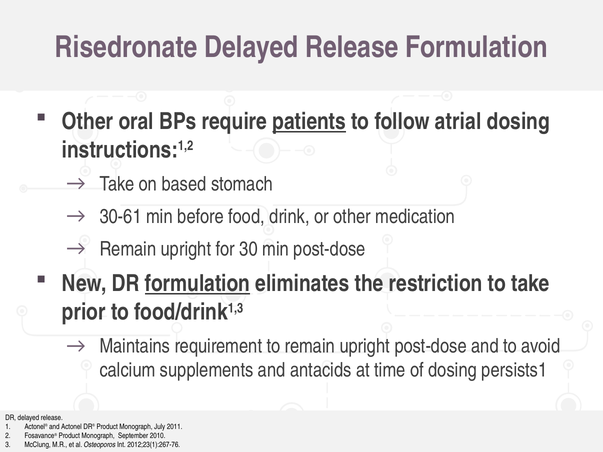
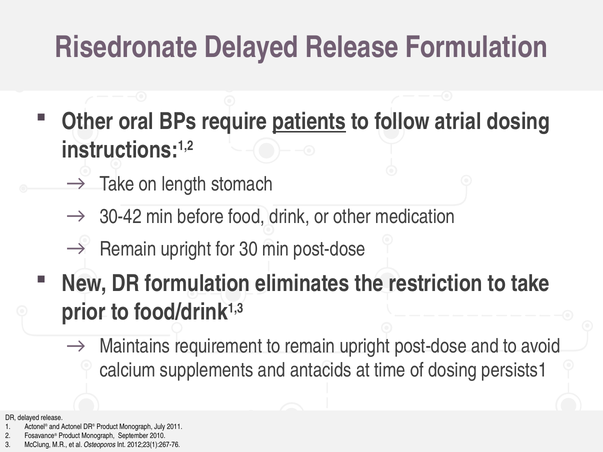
based: based -> length
30-61: 30-61 -> 30-42
formulation at (197, 284) underline: present -> none
